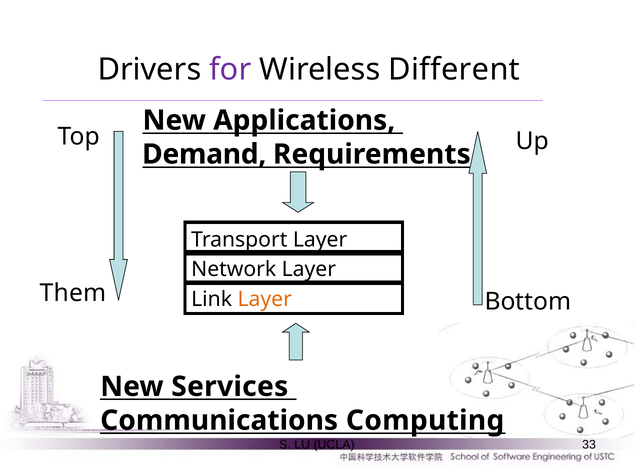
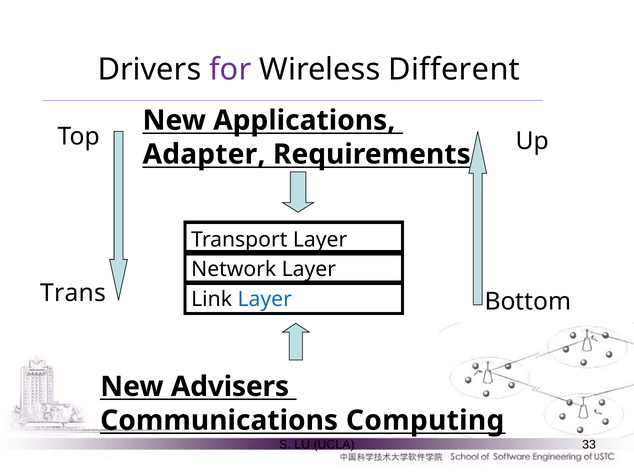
Demand: Demand -> Adapter
Them: Them -> Trans
Layer at (265, 299) colour: orange -> blue
Services: Services -> Advisers
